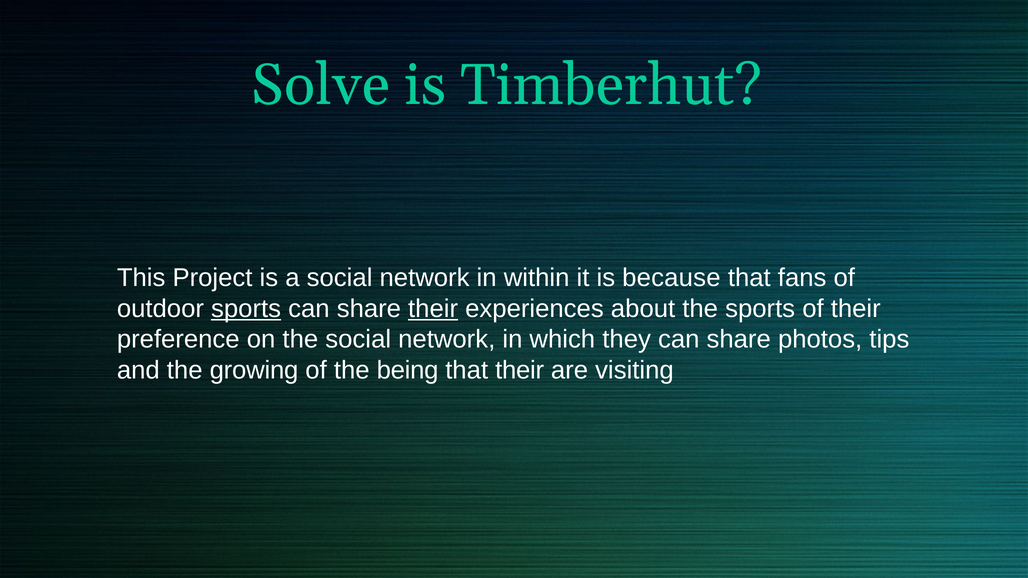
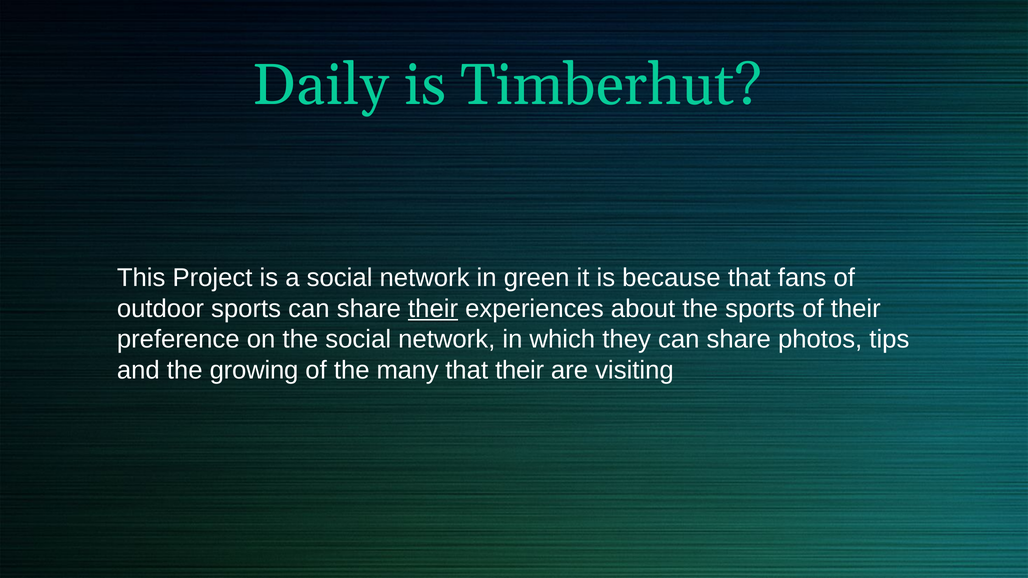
Solve: Solve -> Daily
within: within -> green
sports at (246, 309) underline: present -> none
being: being -> many
